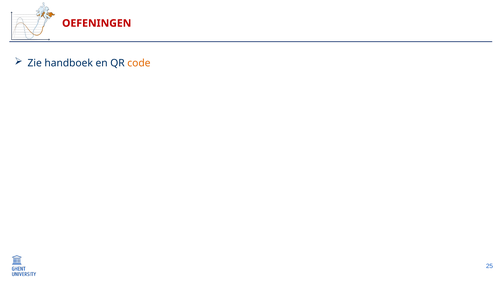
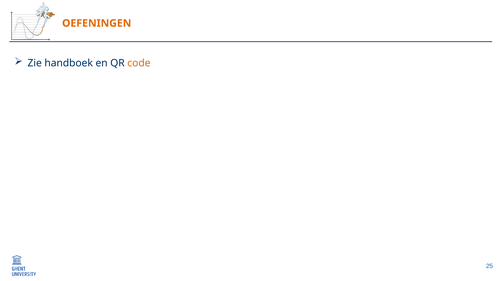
OEFENINGEN colour: red -> orange
